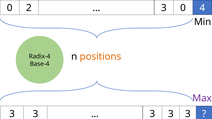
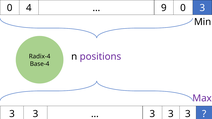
2: 2 -> 4
3 at (164, 8): 3 -> 9
0 4: 4 -> 3
positions colour: orange -> purple
